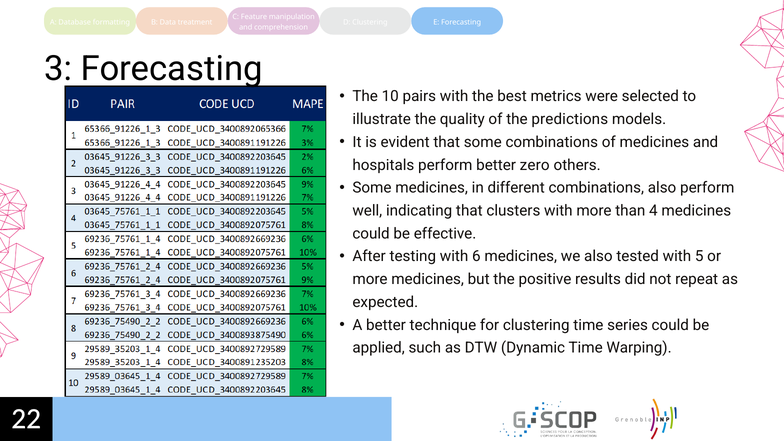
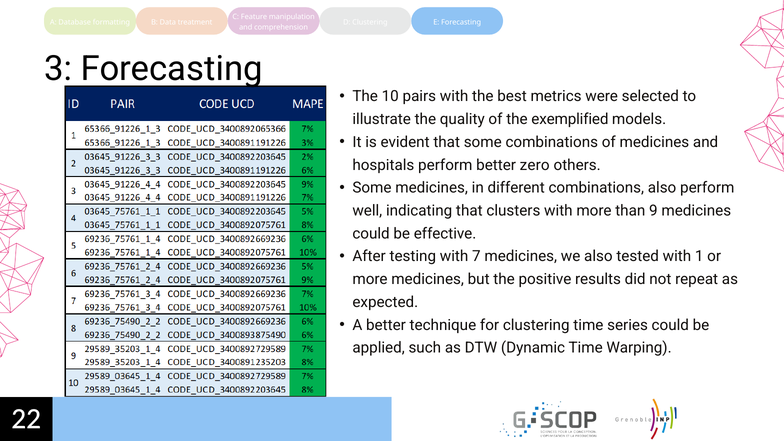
predictions: predictions -> exemplified
4: 4 -> 9
6: 6 -> 7
5: 5 -> 1
